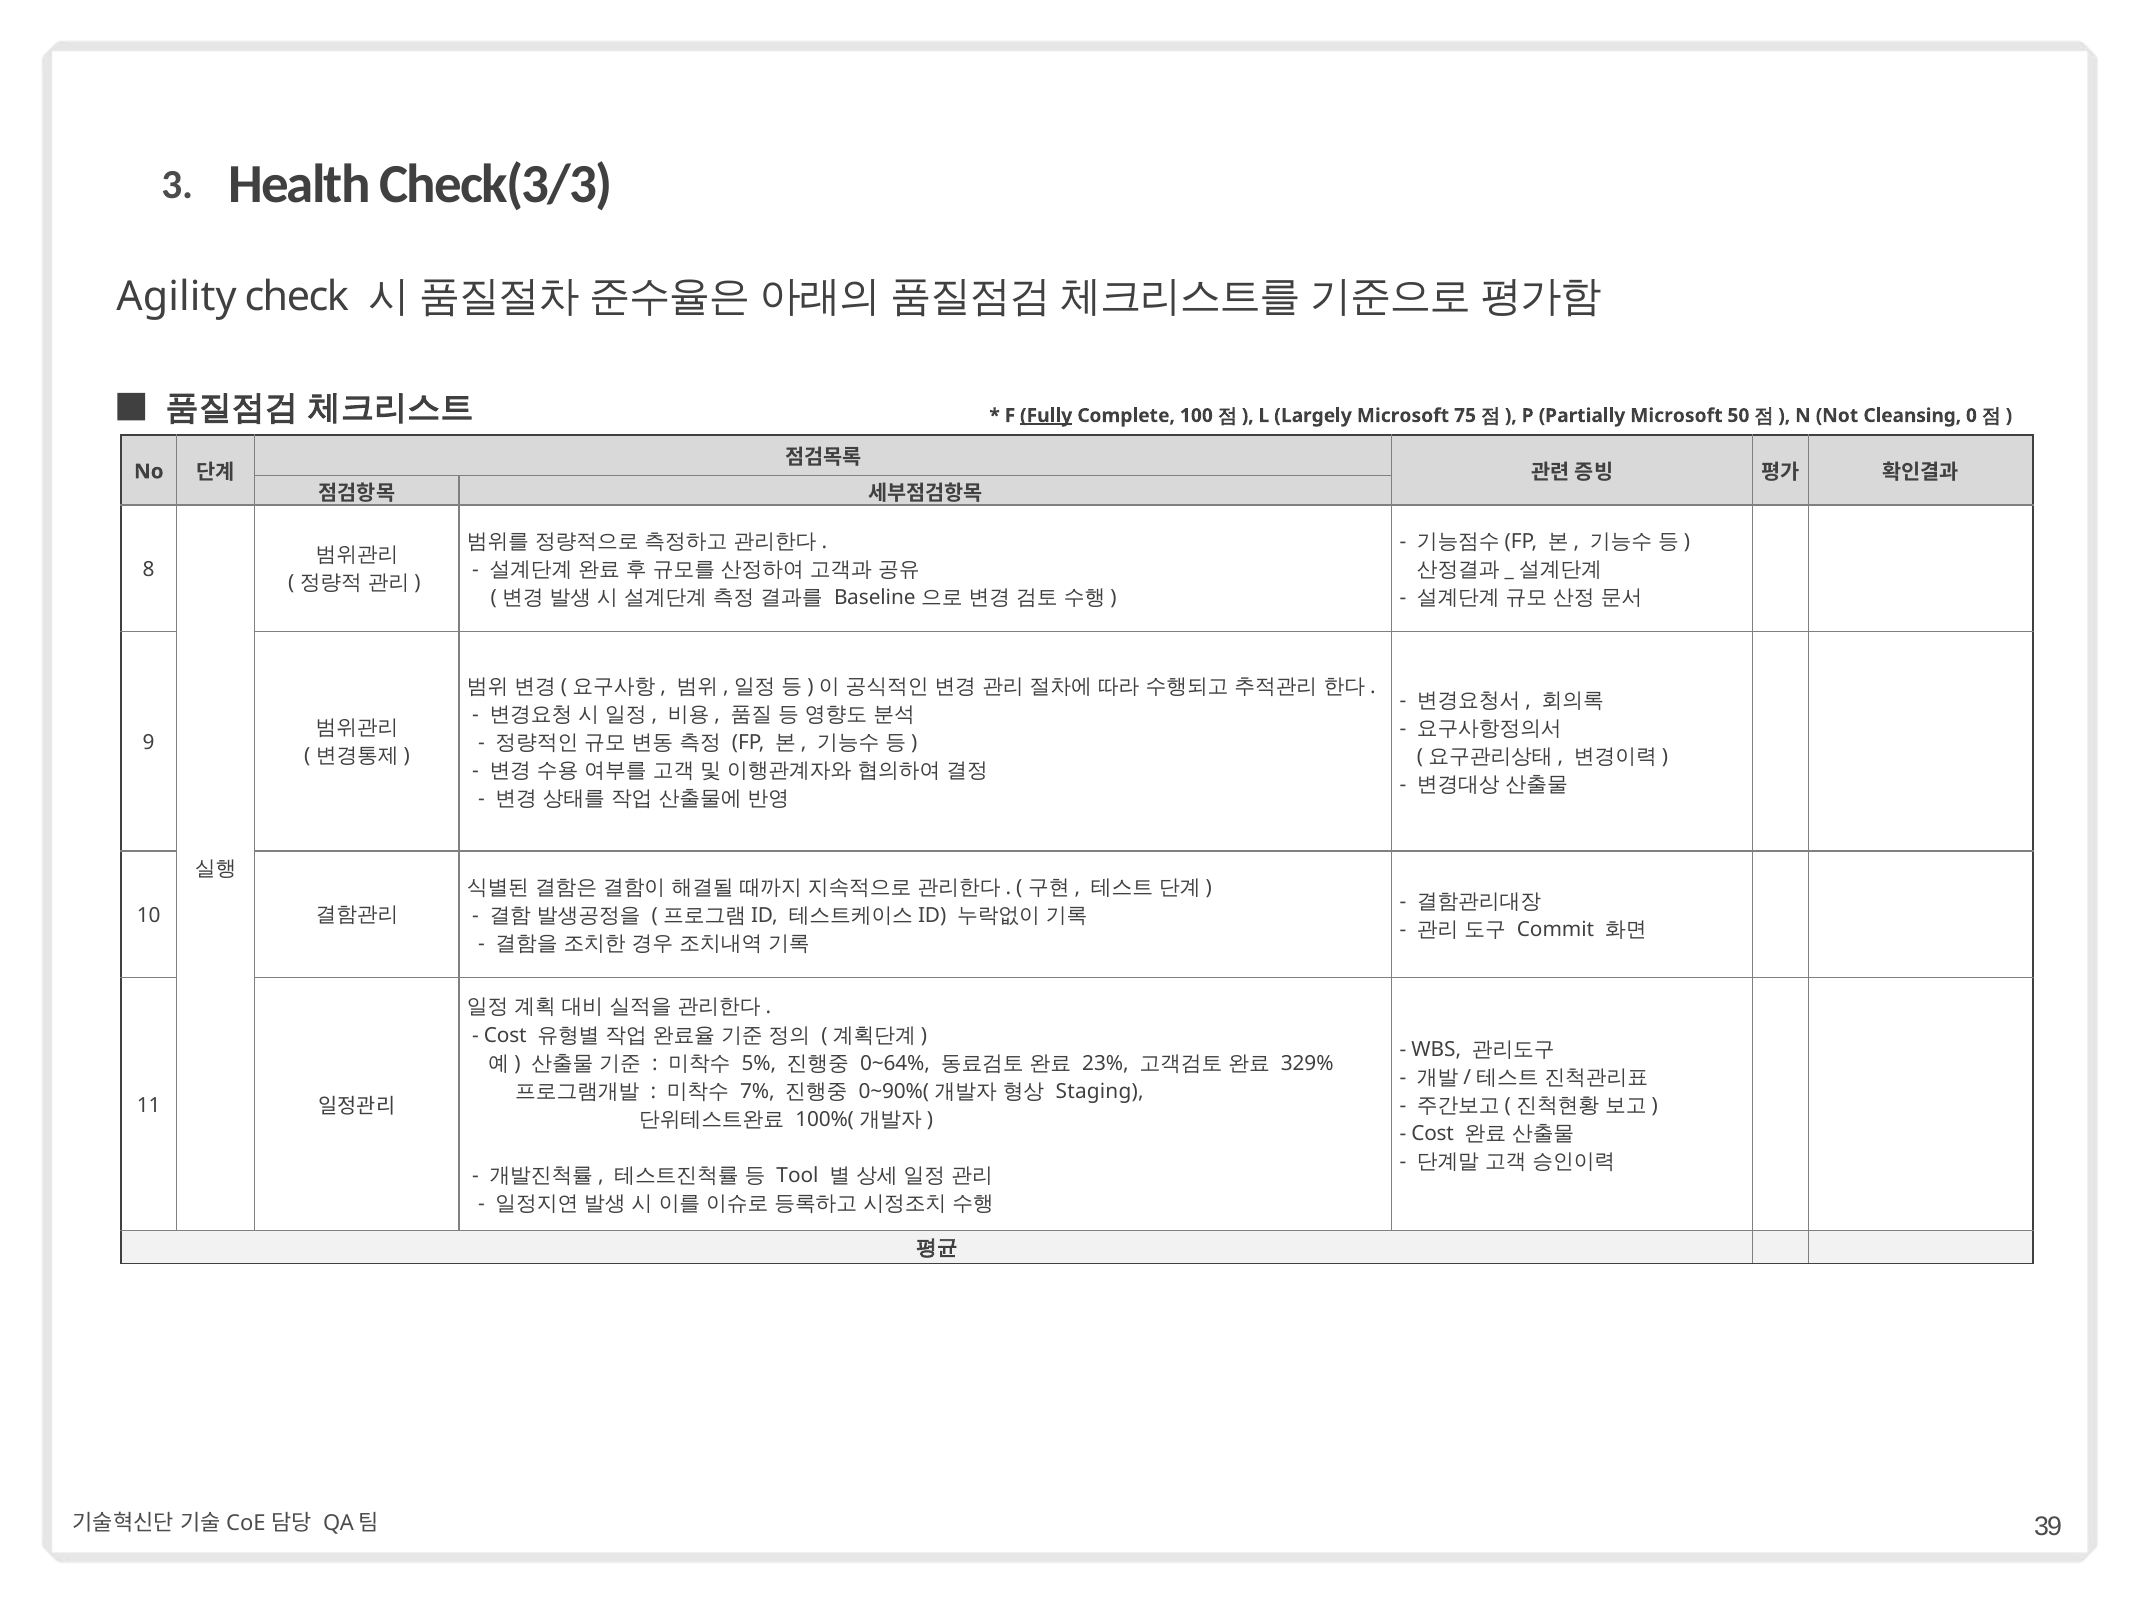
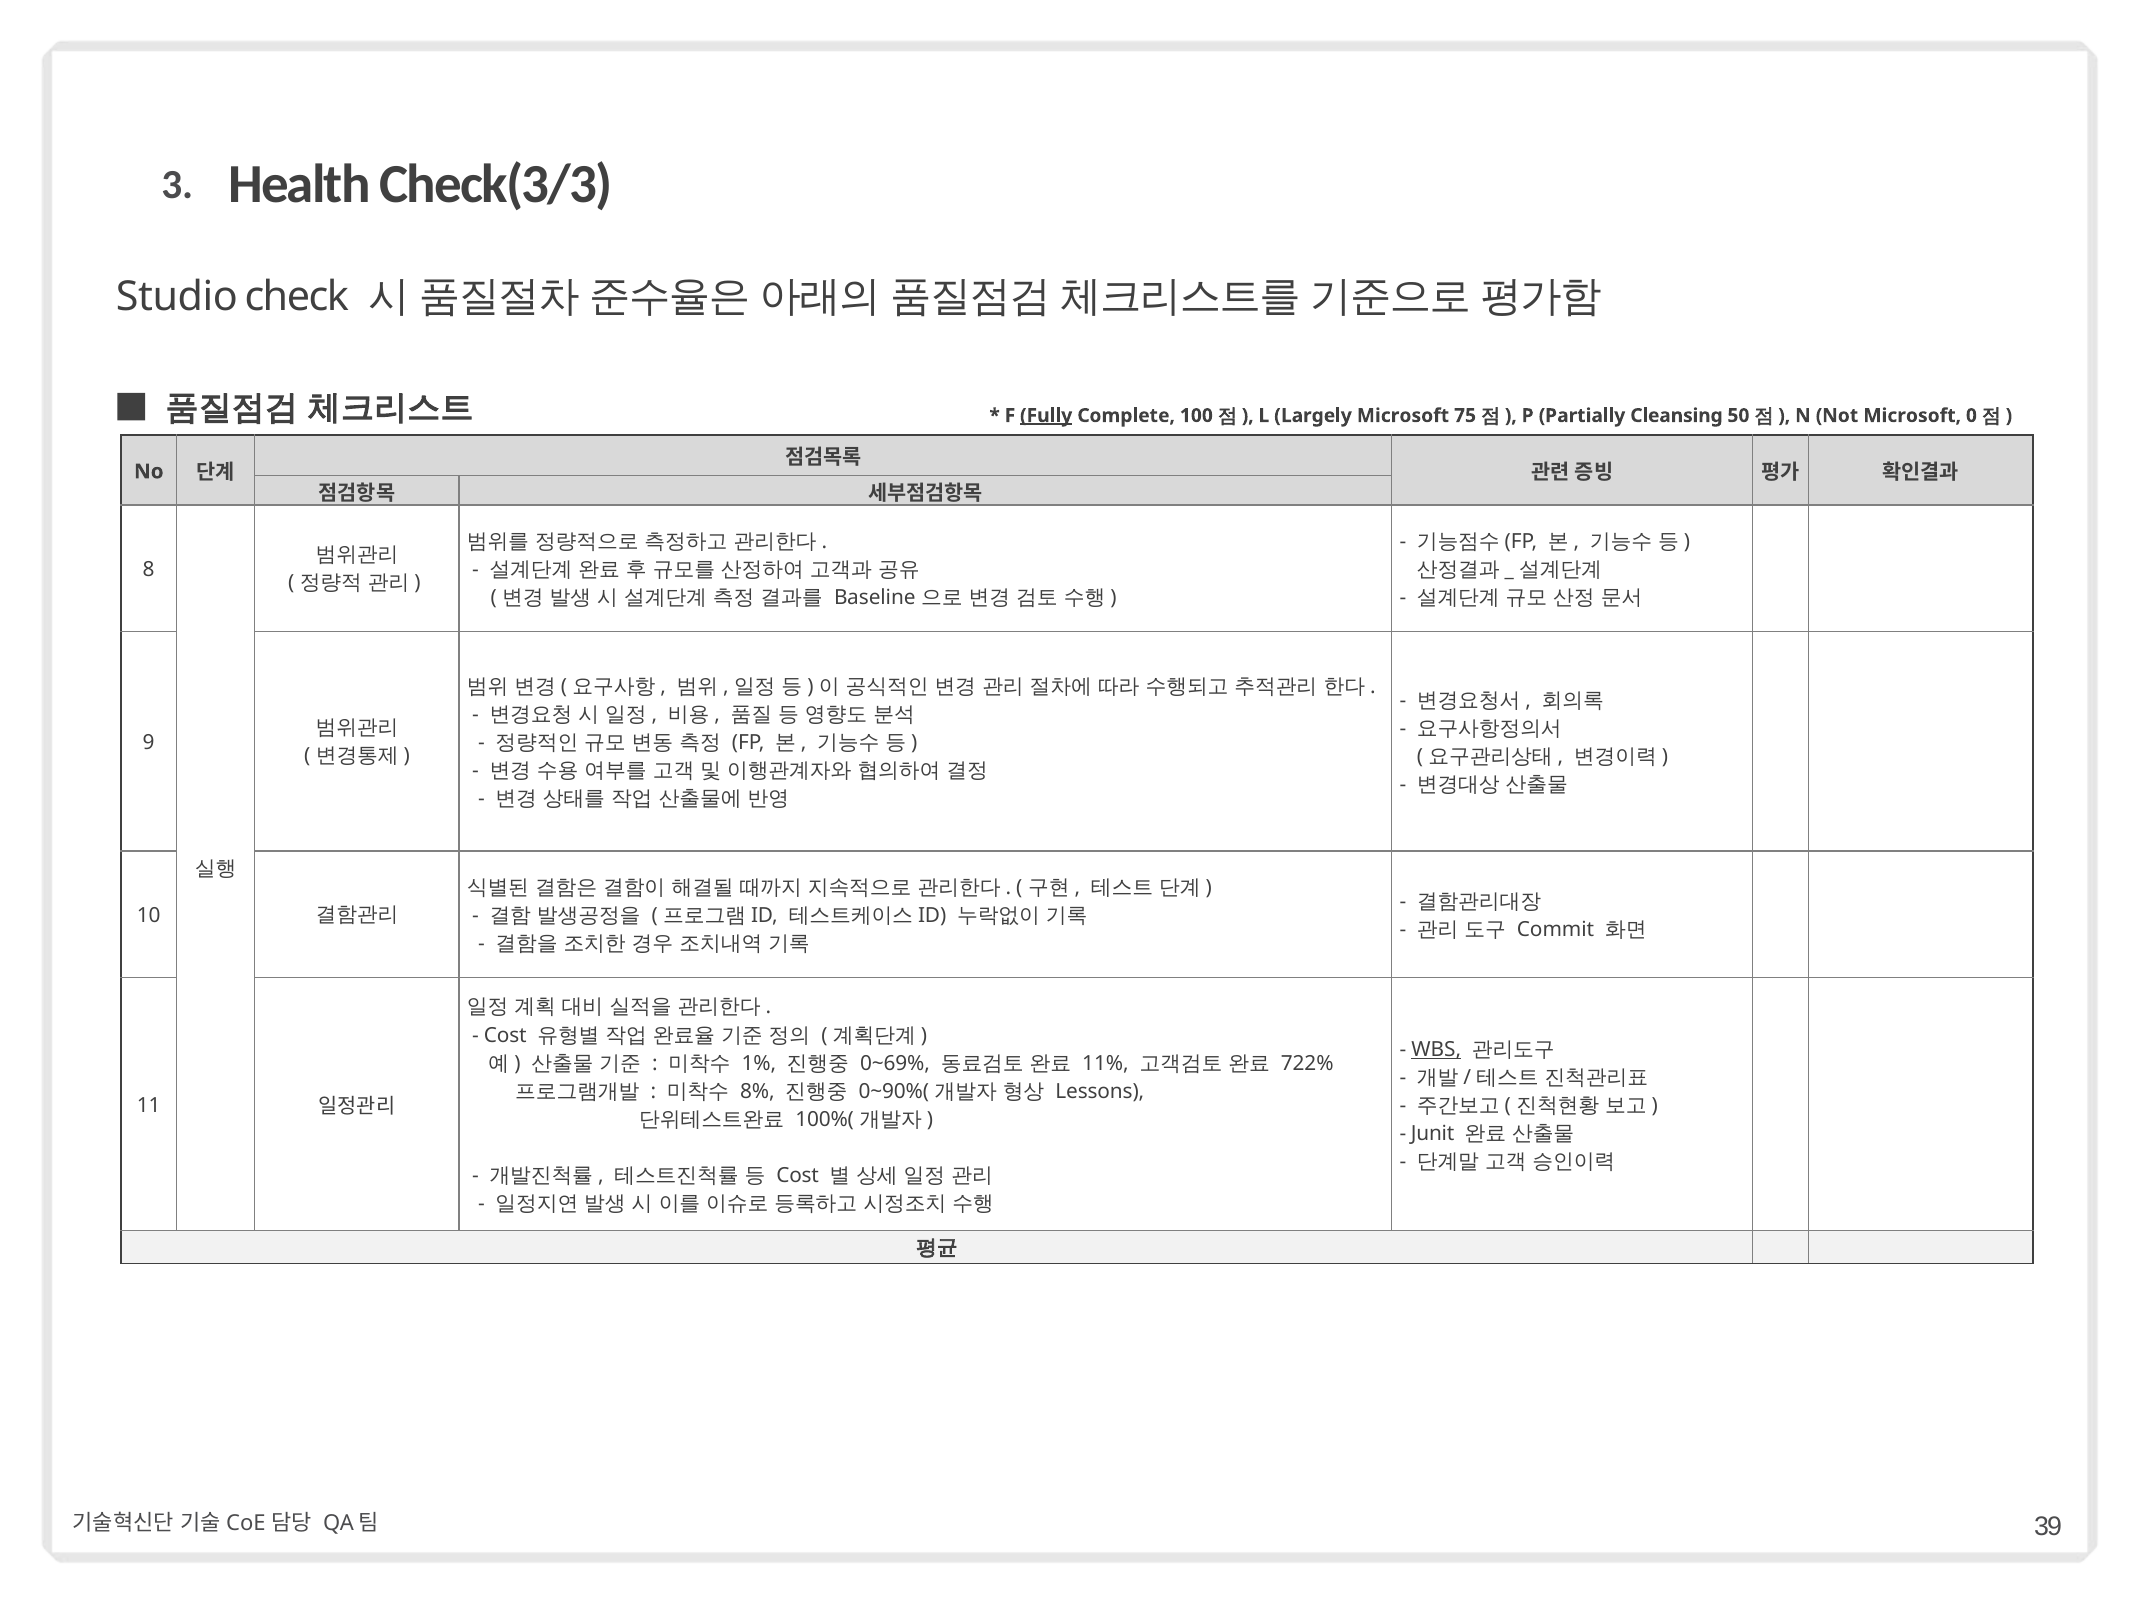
Agility: Agility -> Studio
Partially Microsoft: Microsoft -> Cleansing
Not Cleansing: Cleansing -> Microsoft
WBS underline: none -> present
5%: 5% -> 1%
0~64%: 0~64% -> 0~69%
23%: 23% -> 11%
329%: 329% -> 722%
7%: 7% -> 8%
Staging: Staging -> Lessons
Cost at (1433, 1134): Cost -> Junit
Tool at (798, 1176): Tool -> Cost
